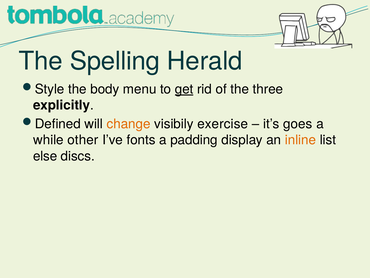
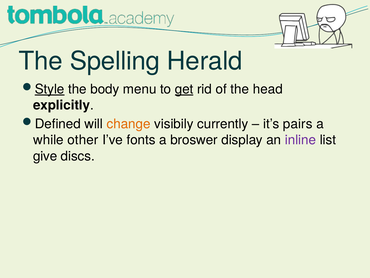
Style underline: none -> present
three: three -> head
exercise: exercise -> currently
goes: goes -> pairs
padding: padding -> broswer
inline colour: orange -> purple
else: else -> give
